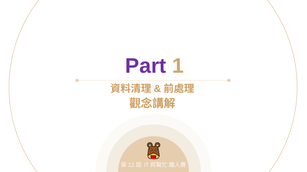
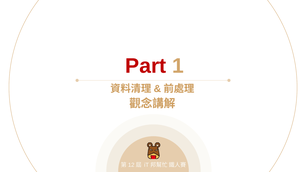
Part colour: purple -> red
